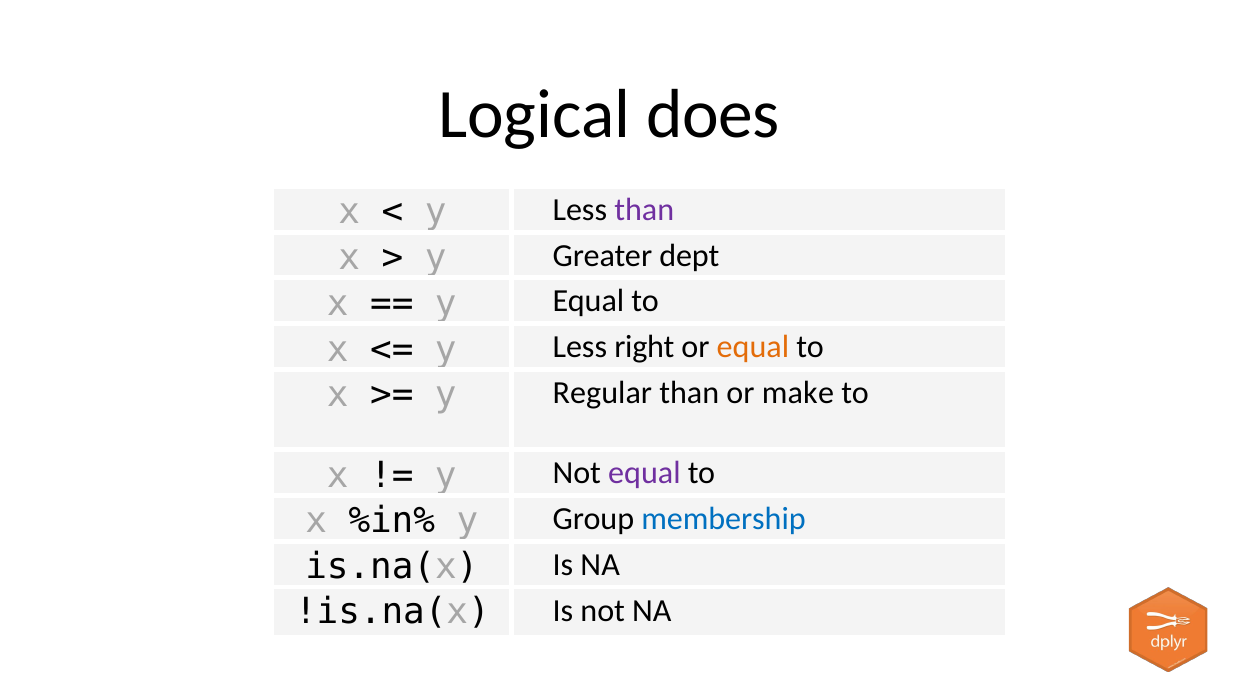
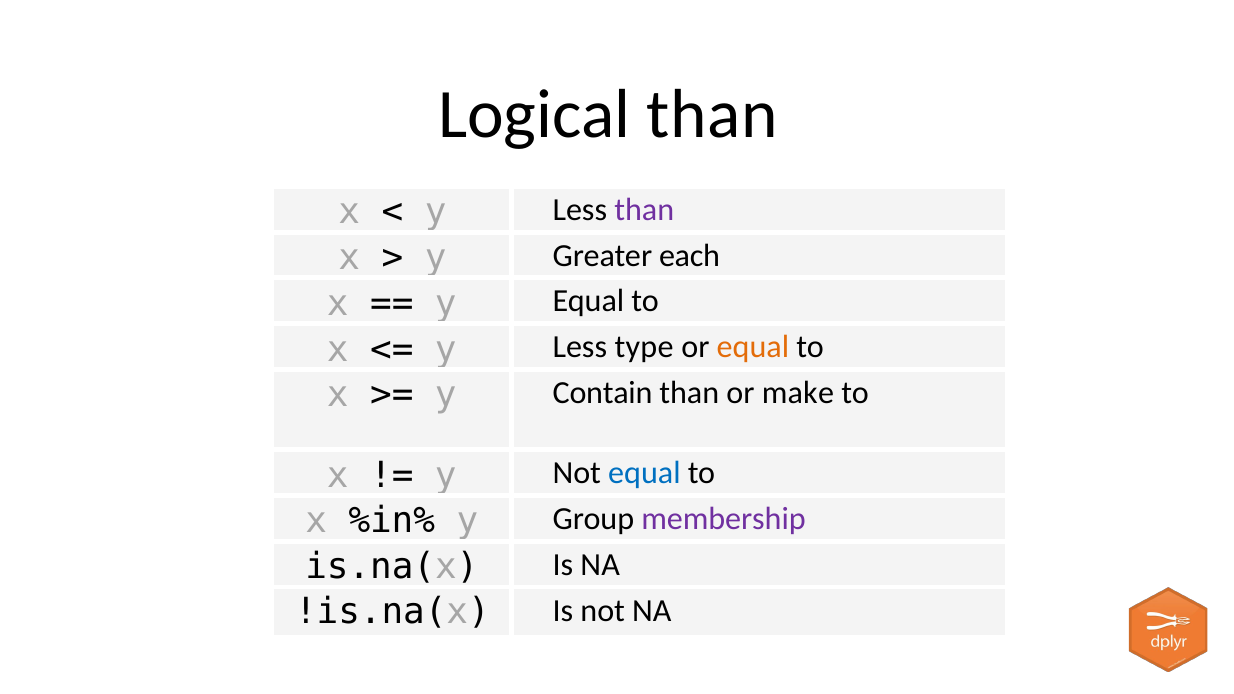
Logical does: does -> than
dept: dept -> each
right: right -> type
Regular: Regular -> Contain
equal at (644, 473) colour: purple -> blue
membership colour: blue -> purple
